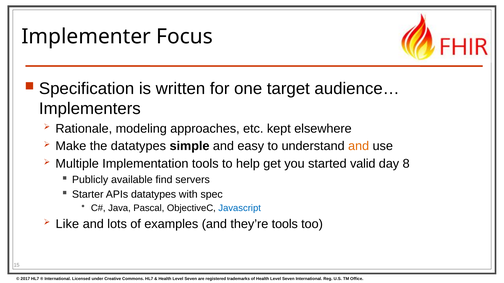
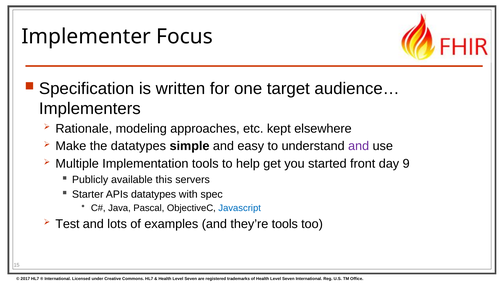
and at (359, 146) colour: orange -> purple
valid: valid -> front
8: 8 -> 9
find: find -> this
Like: Like -> Test
